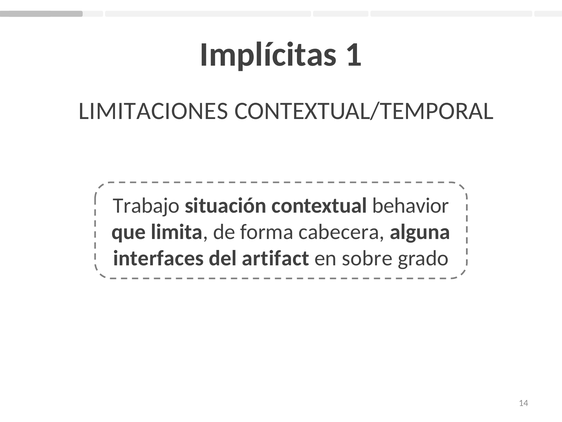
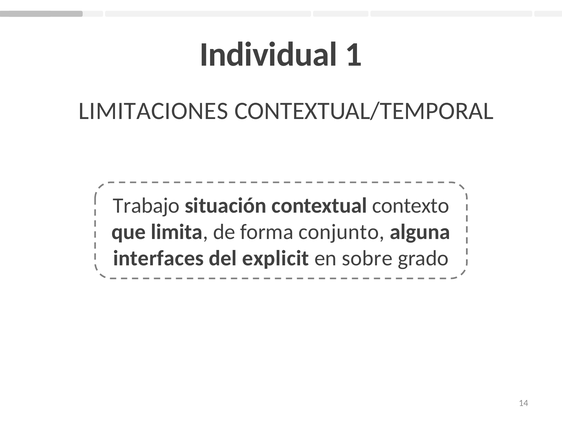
Implícitas: Implícitas -> Individual
behavior: behavior -> contexto
cabecera: cabecera -> conjunto
artifact: artifact -> explicit
